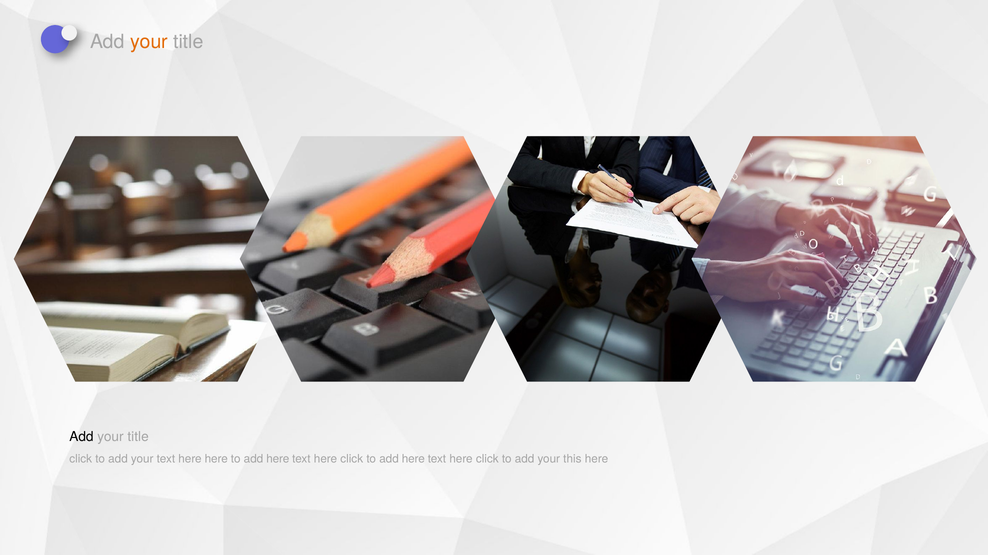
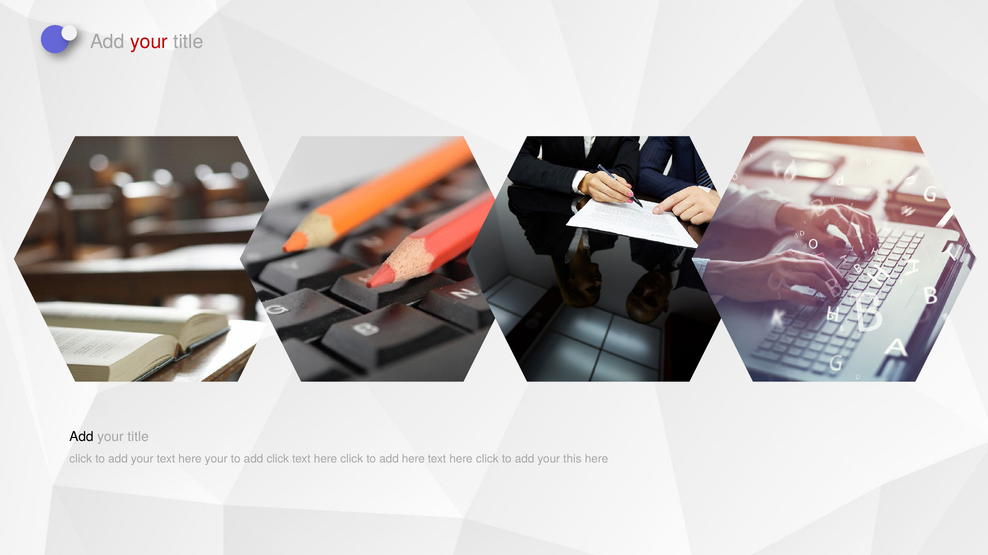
your at (149, 42) colour: orange -> red
here here: here -> your
here at (278, 459): here -> click
